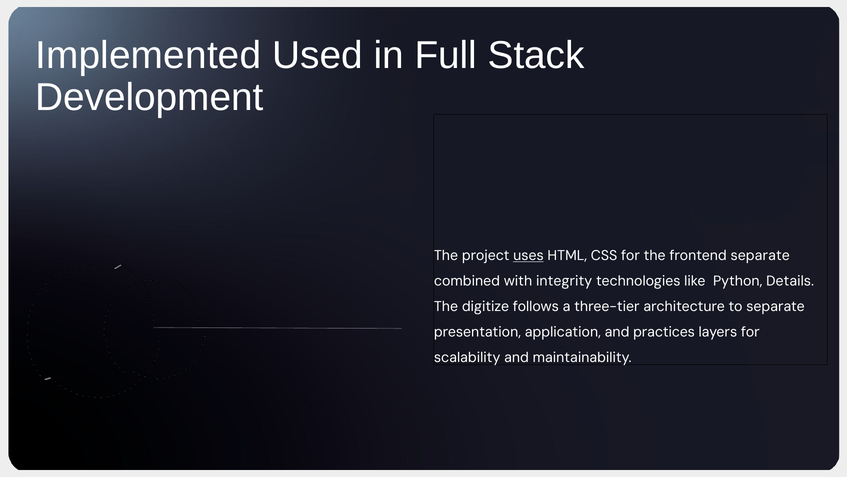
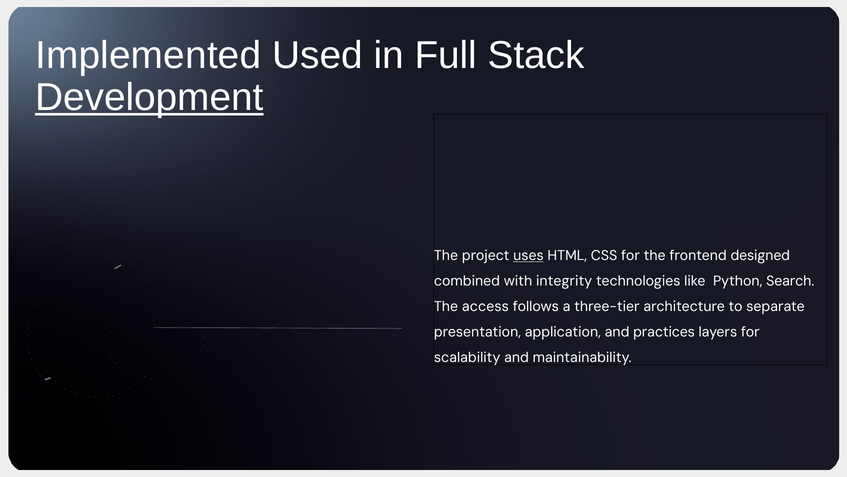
Development underline: none -> present
frontend separate: separate -> designed
Details: Details -> Search
digitize: digitize -> access
